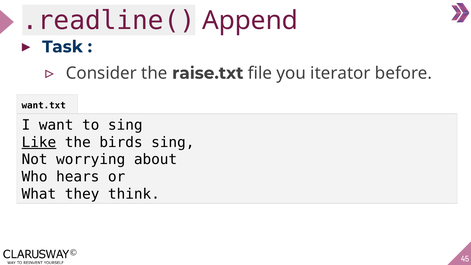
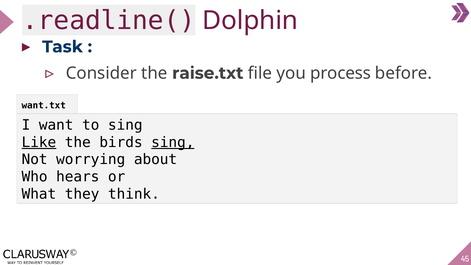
Append: Append -> Dolphin
iterator: iterator -> process
sing at (173, 142) underline: none -> present
